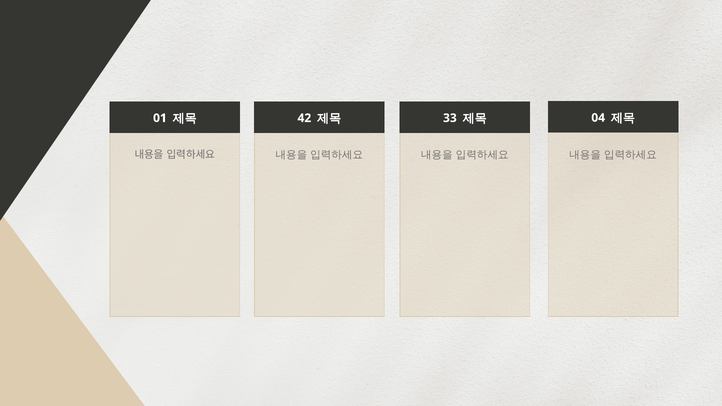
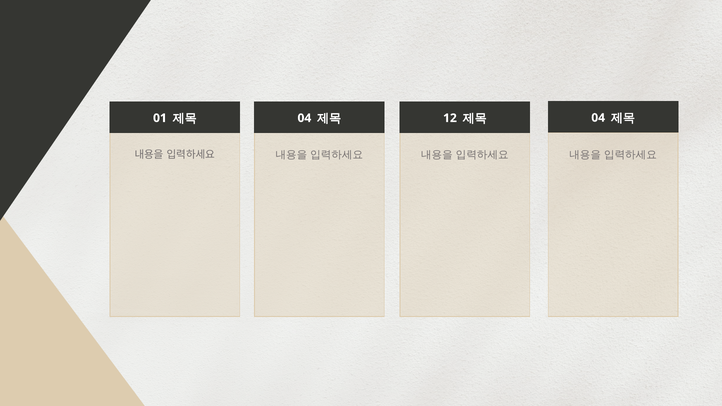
42 at (304, 118): 42 -> 04
33: 33 -> 12
